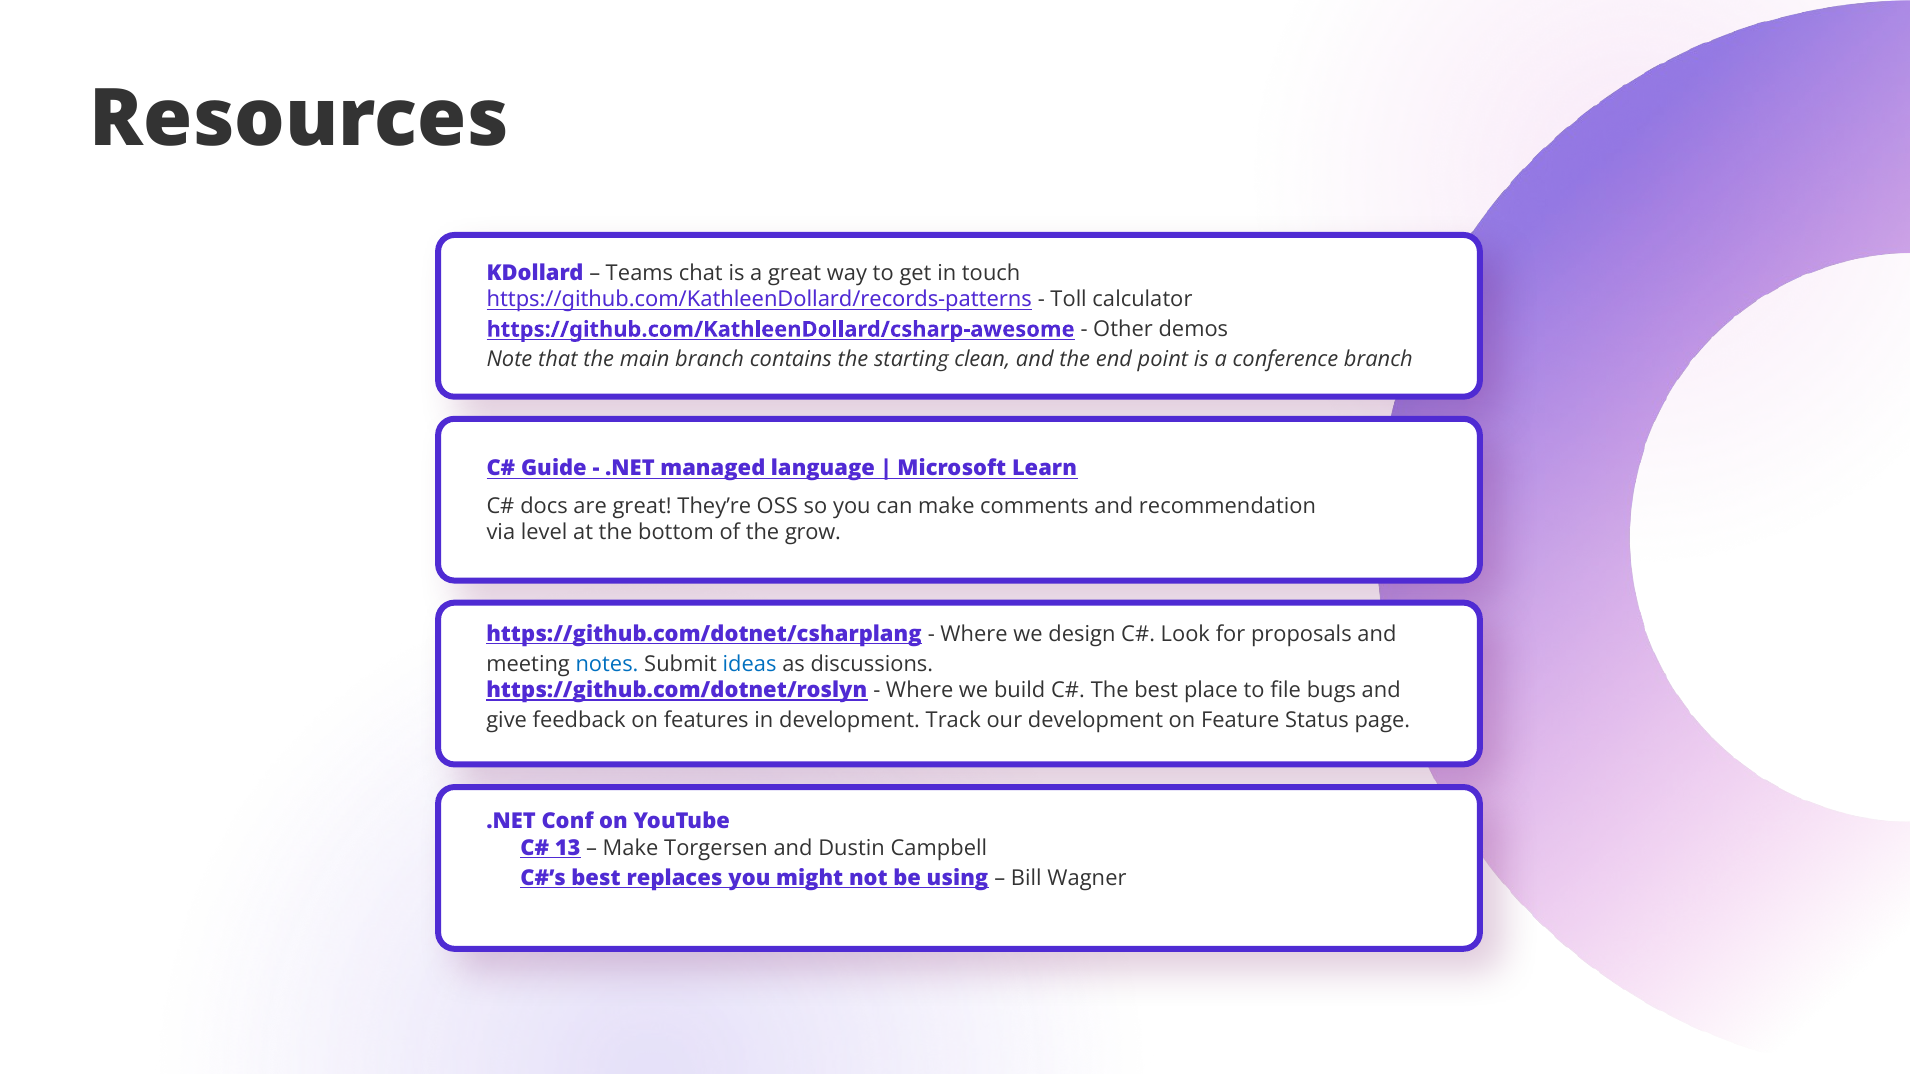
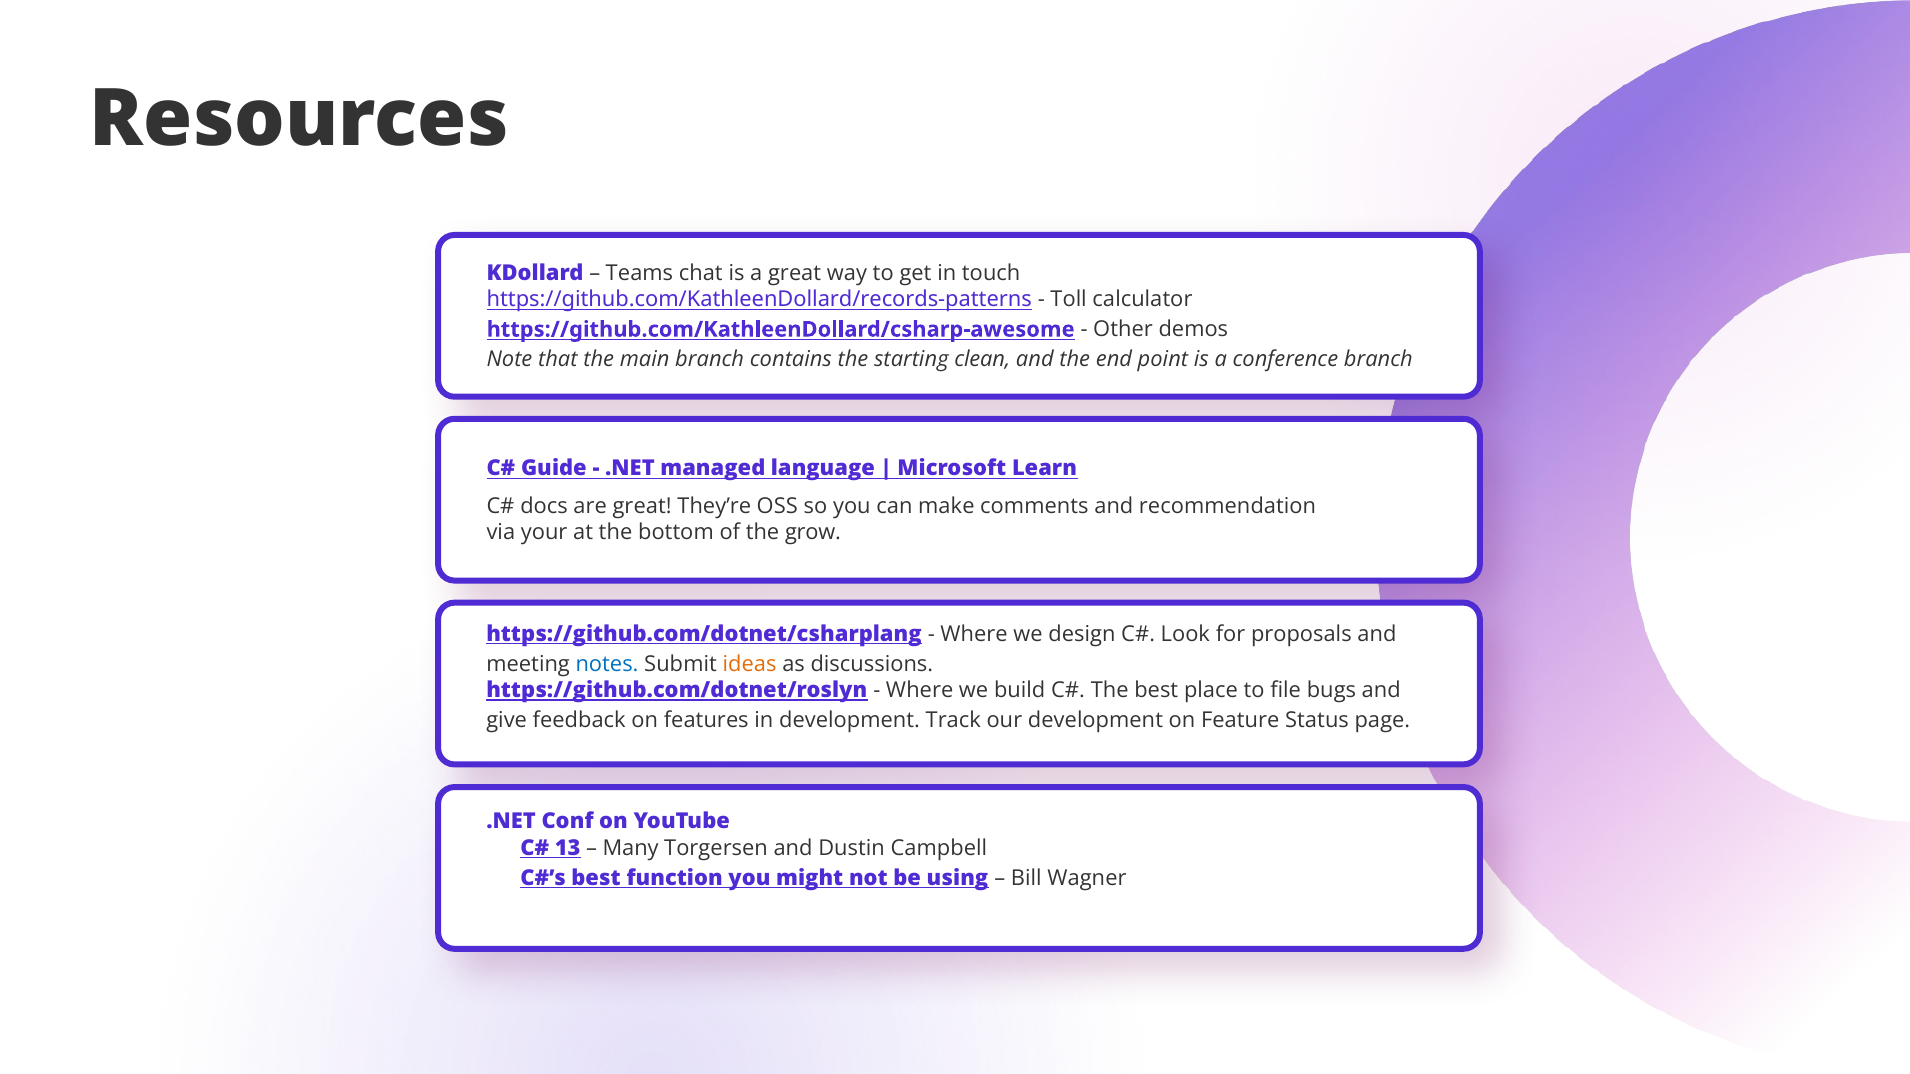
level: level -> your
ideas colour: blue -> orange
Make at (631, 848): Make -> Many
replaces: replaces -> function
